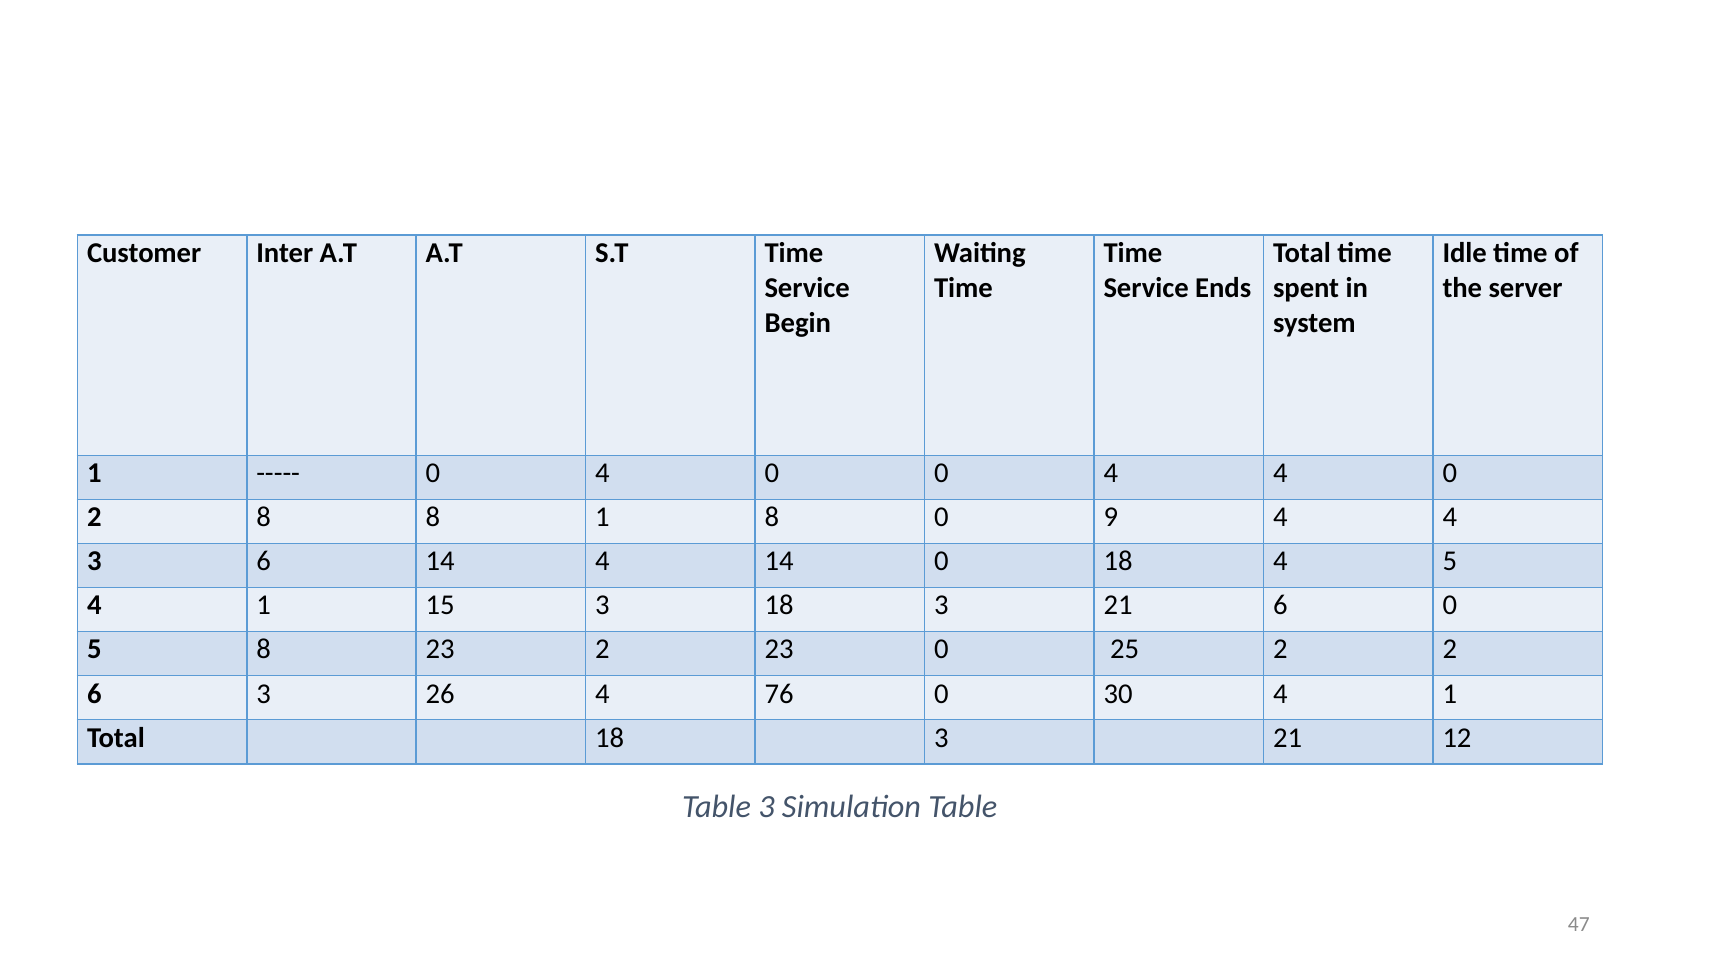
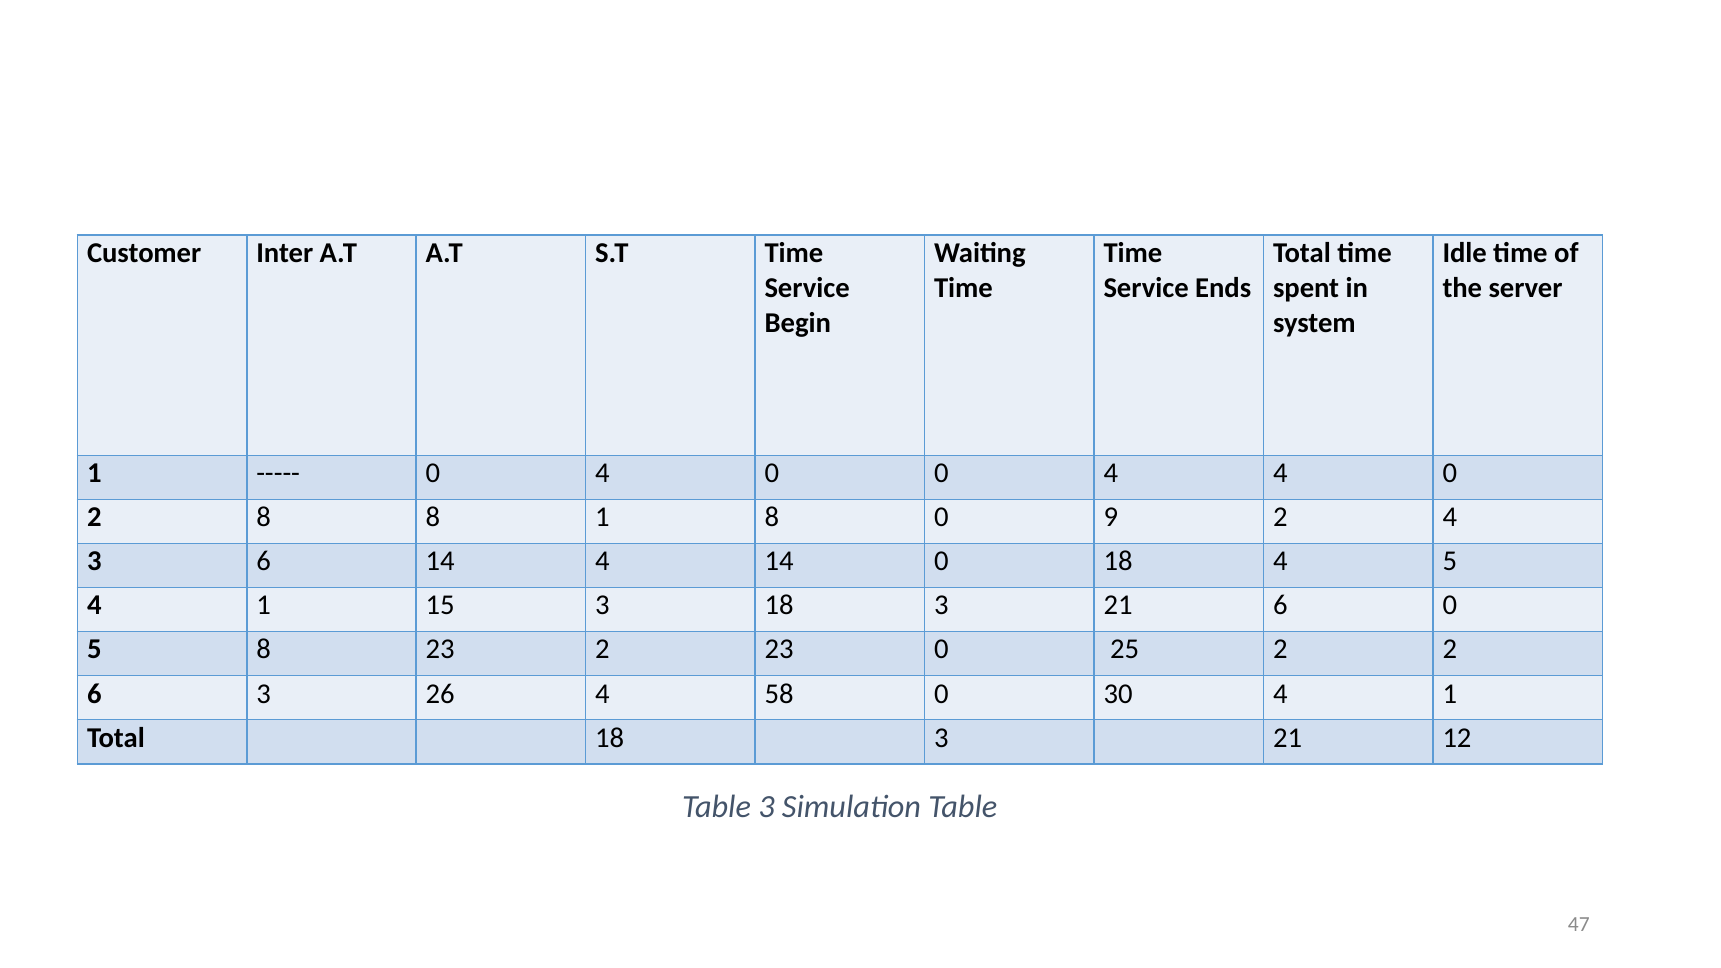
9 4: 4 -> 2
76: 76 -> 58
